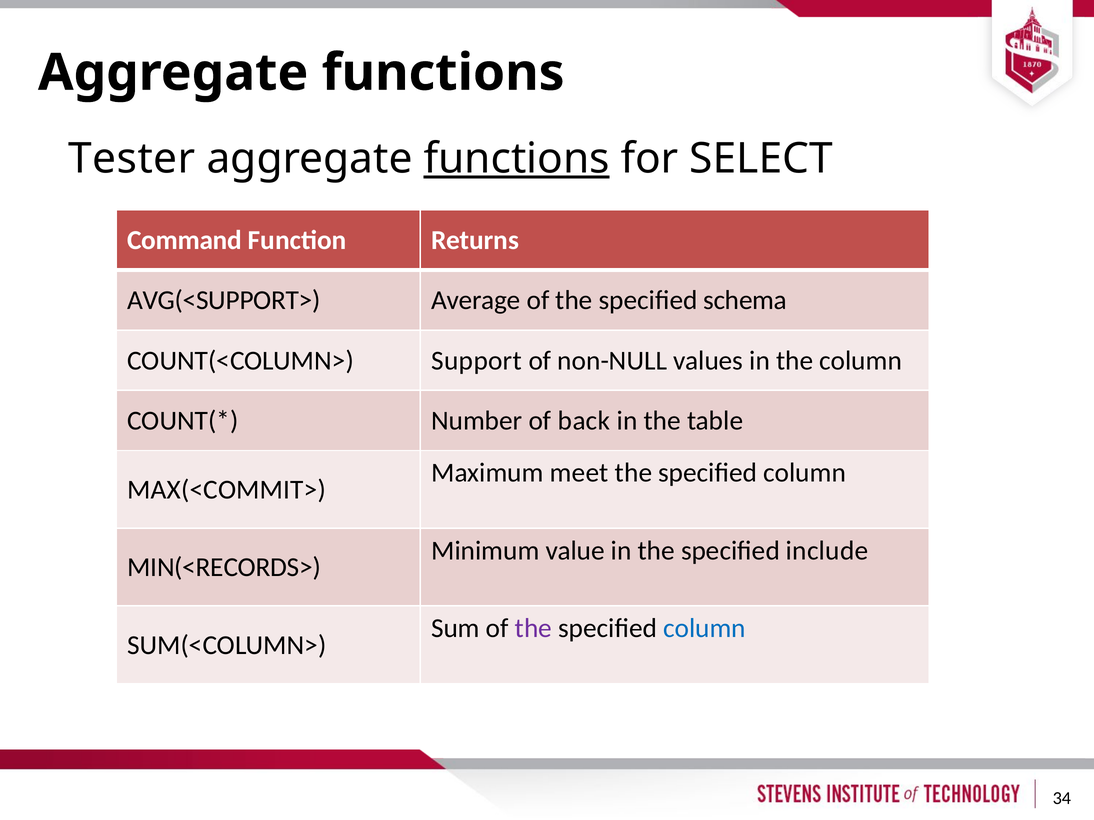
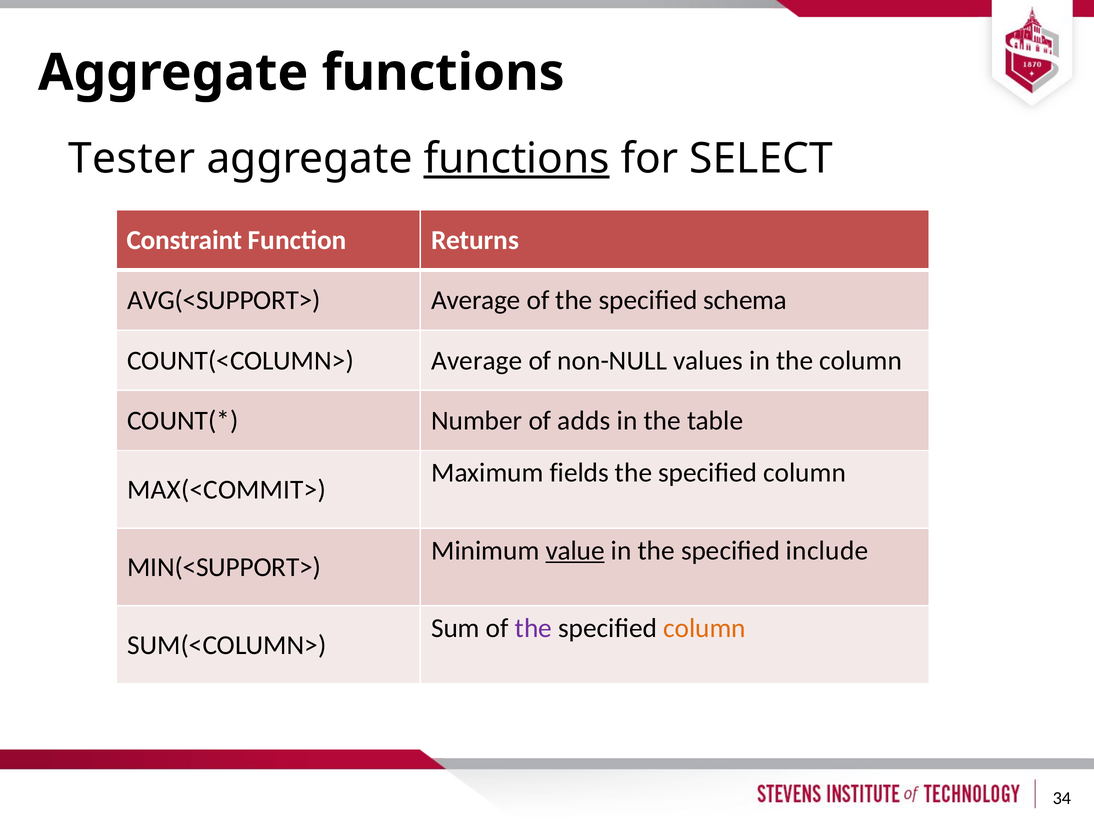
Command: Command -> Constraint
COUNT(<COLUMN> Support: Support -> Average
back: back -> adds
meet: meet -> fields
value underline: none -> present
MIN(<RECORDS>: MIN(<RECORDS> -> MIN(<SUPPORT>
column at (704, 629) colour: blue -> orange
